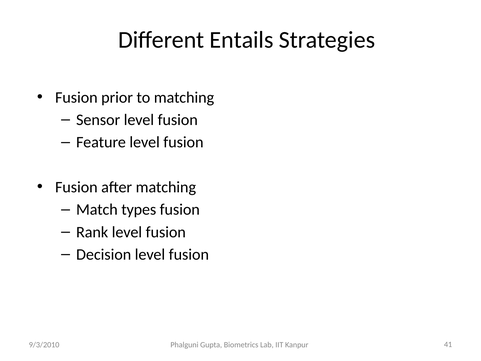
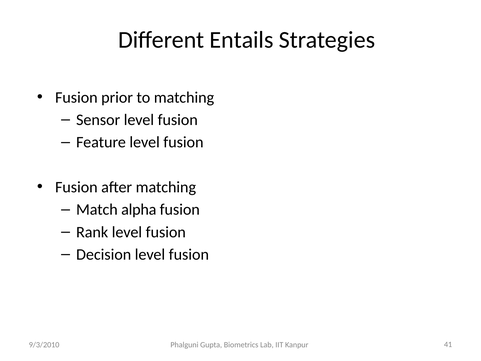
types: types -> alpha
